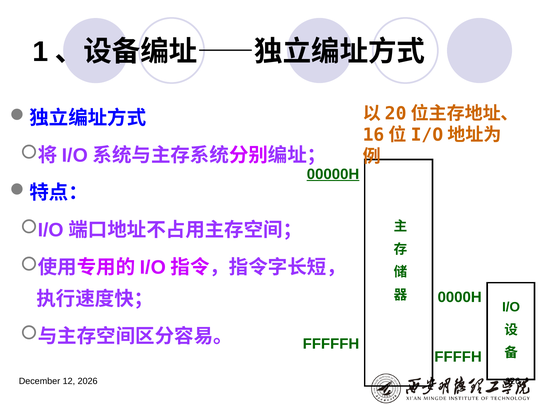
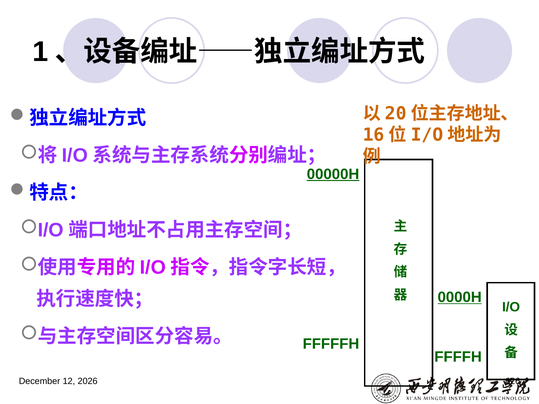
0000H underline: none -> present
